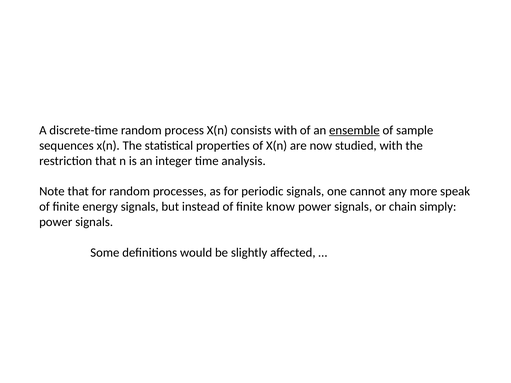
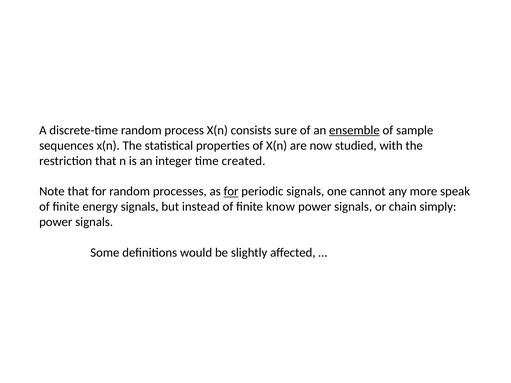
consists with: with -> sure
analysis: analysis -> created
for at (231, 192) underline: none -> present
